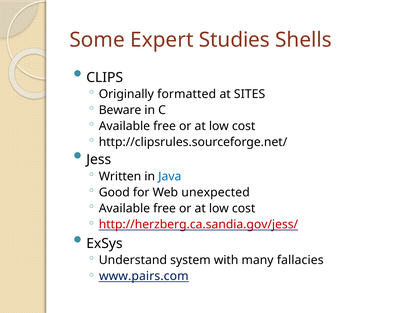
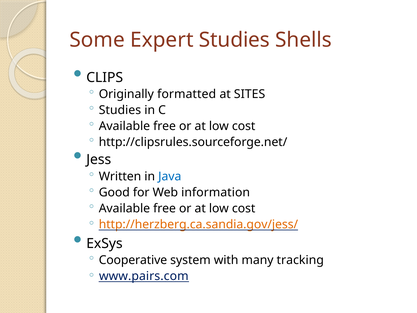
Beware at (120, 110): Beware -> Studies
unexpected: unexpected -> information
http://herzberg.ca.sandia.gov/jess/ colour: red -> orange
Understand: Understand -> Cooperative
fallacies: fallacies -> tracking
